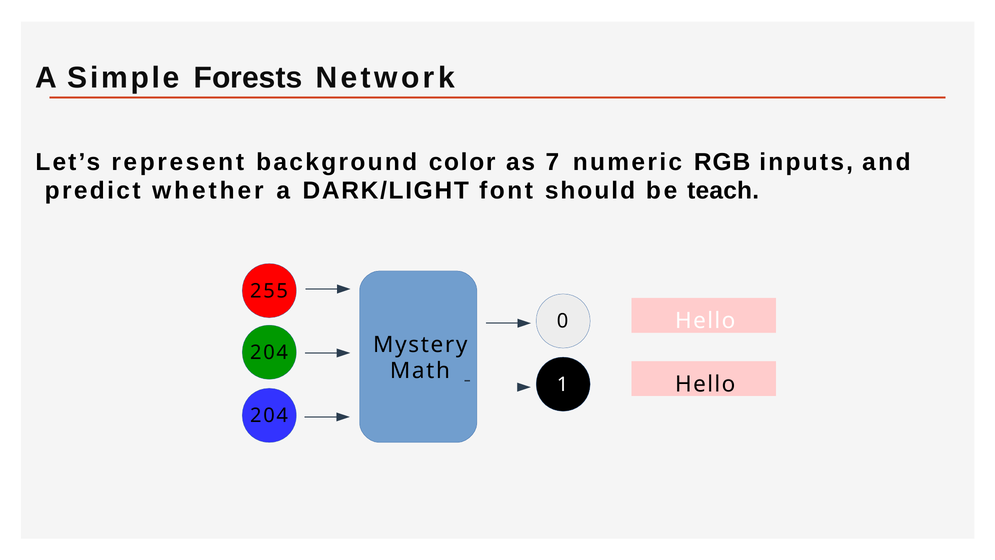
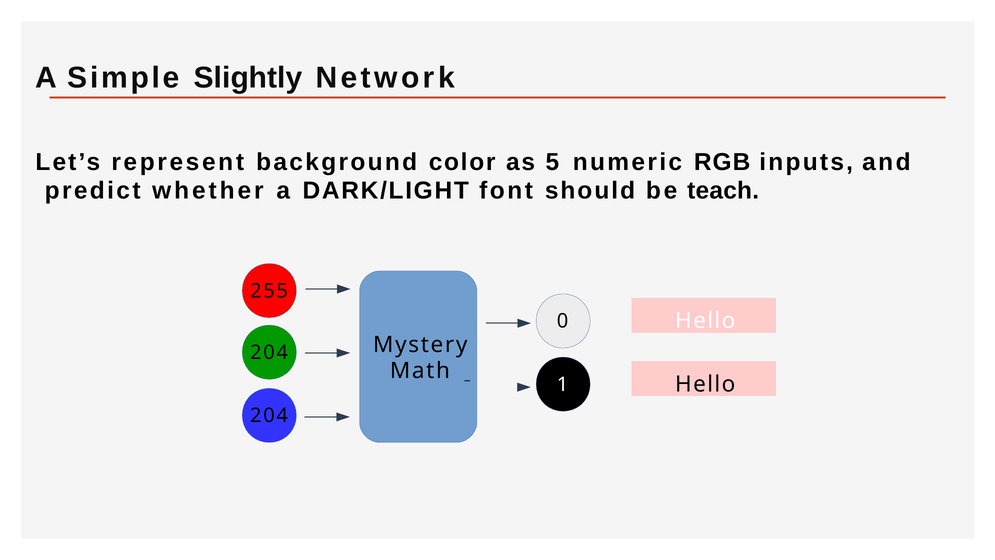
Forests: Forests -> Slightly
7: 7 -> 5
